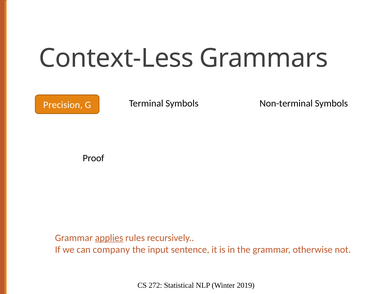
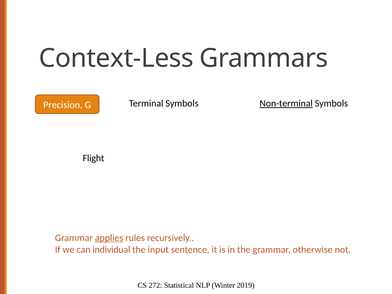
Non-terminal underline: none -> present
Proof: Proof -> Flight
company: company -> individual
